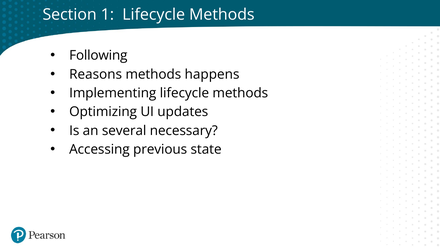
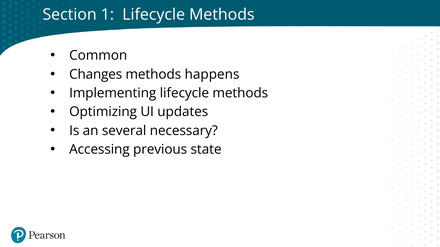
Following: Following -> Common
Reasons: Reasons -> Changes
